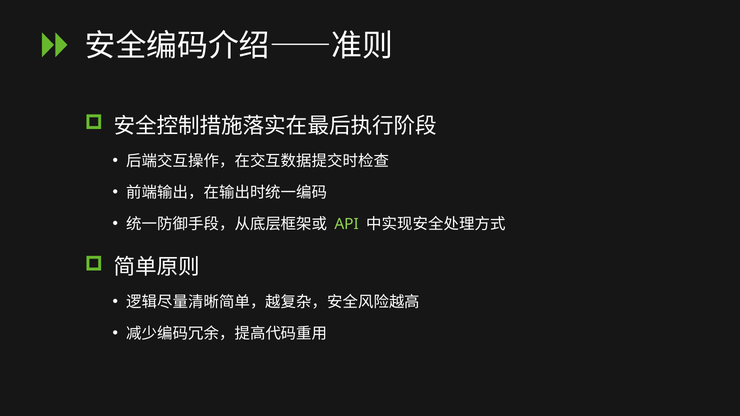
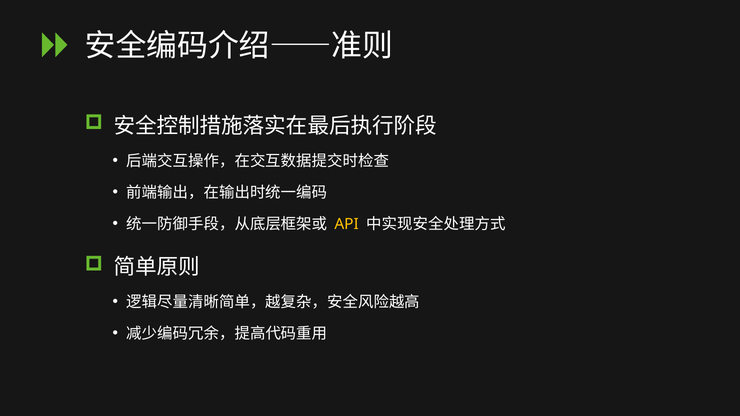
API colour: light green -> yellow
